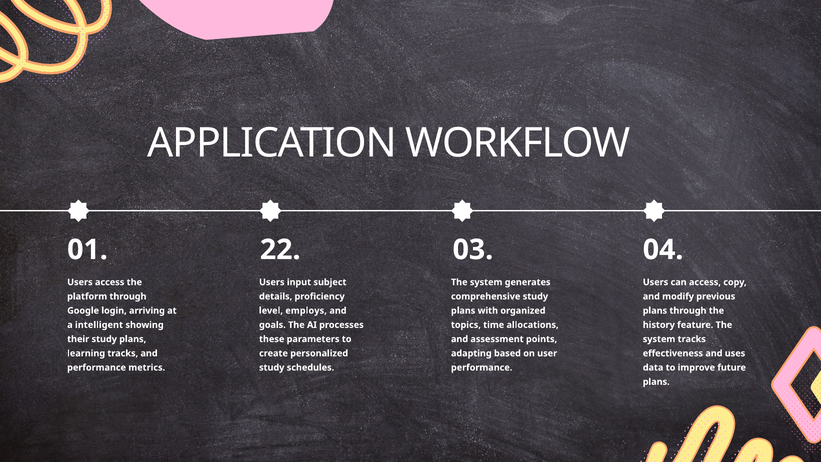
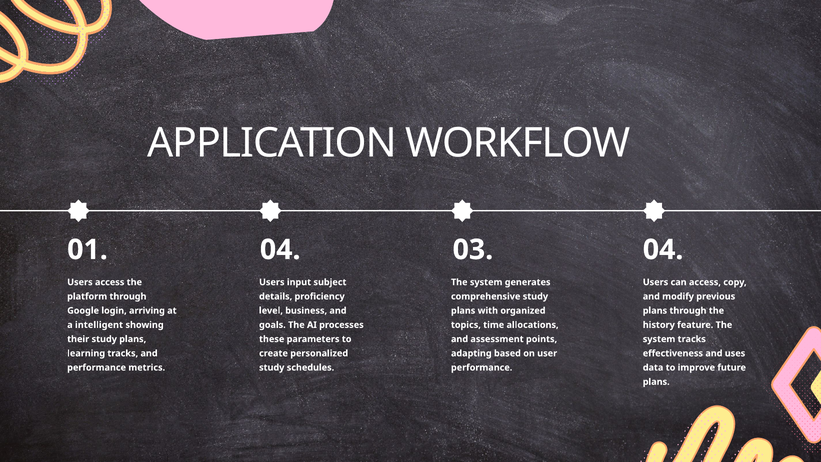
01 22: 22 -> 04
employs: employs -> business
